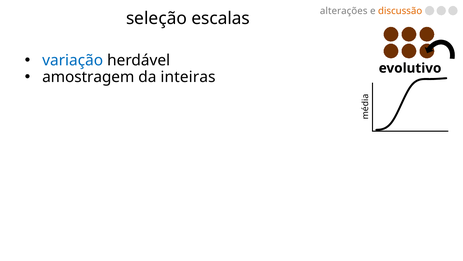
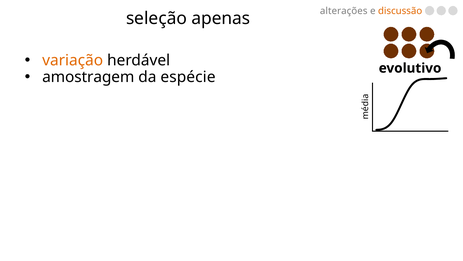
escalas: escalas -> apenas
variação colour: blue -> orange
inteiras: inteiras -> espécie
